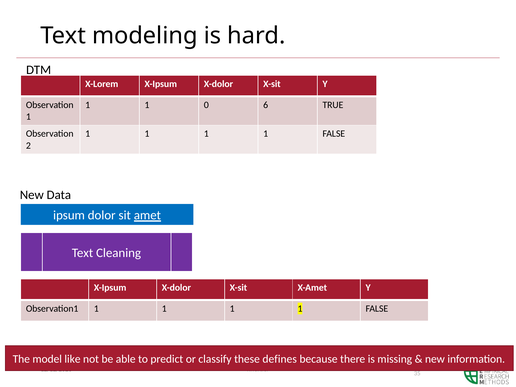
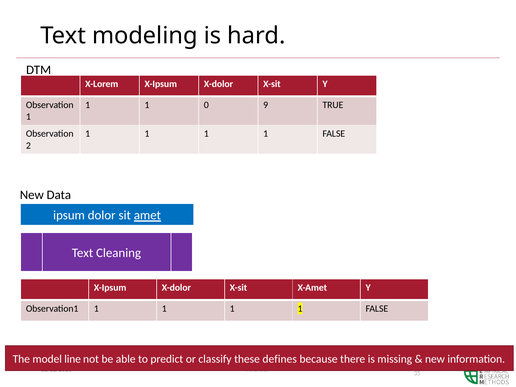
6: 6 -> 9
like: like -> line
